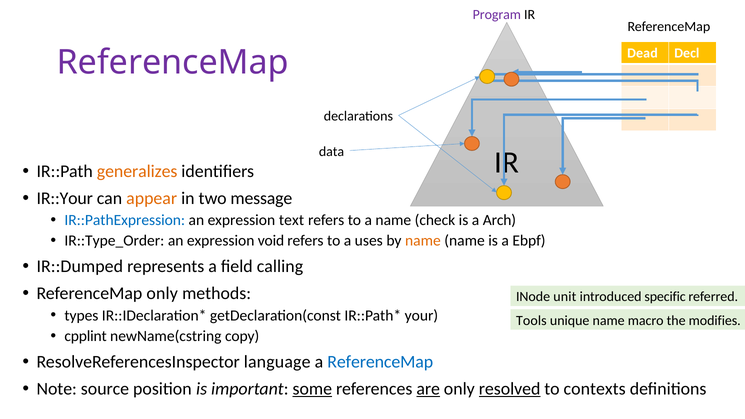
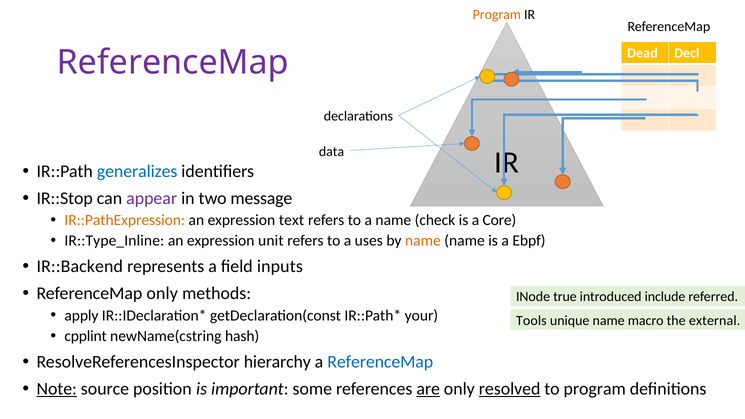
Program at (497, 14) colour: purple -> orange
generalizes colour: orange -> blue
IR::Your: IR::Your -> IR::Stop
appear colour: orange -> purple
IR::PathExpression colour: blue -> orange
Arch: Arch -> Core
IR::Type_Order: IR::Type_Order -> IR::Type_Inline
void: void -> unit
IR::Dumped: IR::Dumped -> IR::Backend
calling: calling -> inputs
unit: unit -> true
specific: specific -> include
types: types -> apply
modifies: modifies -> external
copy: copy -> hash
language: language -> hierarchy
Note underline: none -> present
some underline: present -> none
to contexts: contexts -> program
